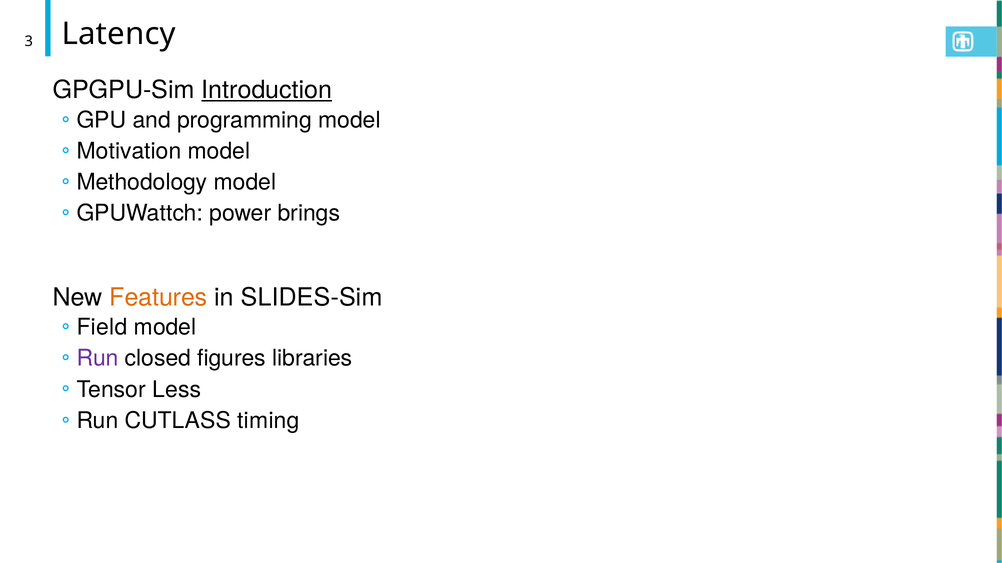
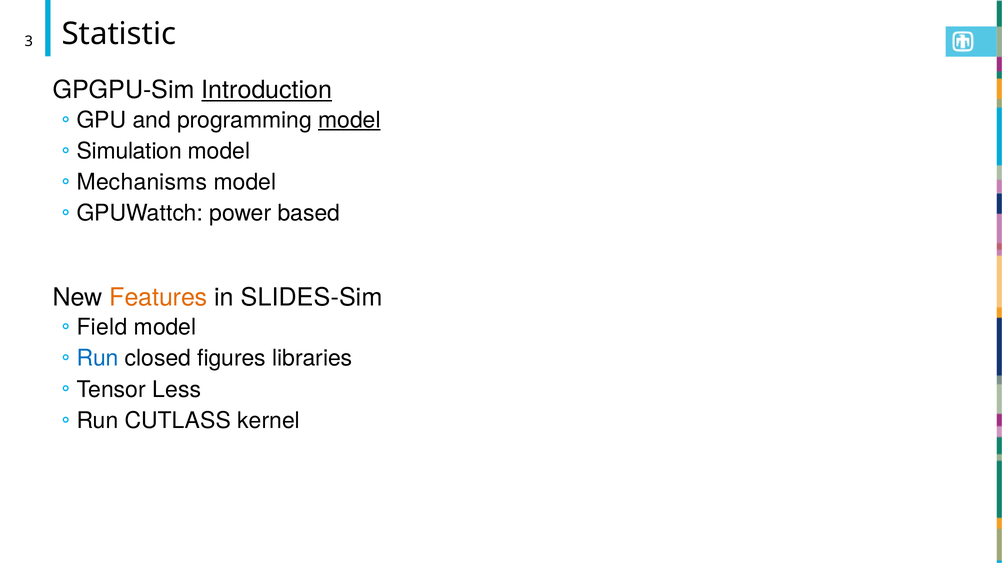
Latency: Latency -> Statistic
model at (349, 120) underline: none -> present
Motivation: Motivation -> Simulation
Methodology: Methodology -> Mechanisms
brings: brings -> based
Run at (98, 359) colour: purple -> blue
timing: timing -> kernel
